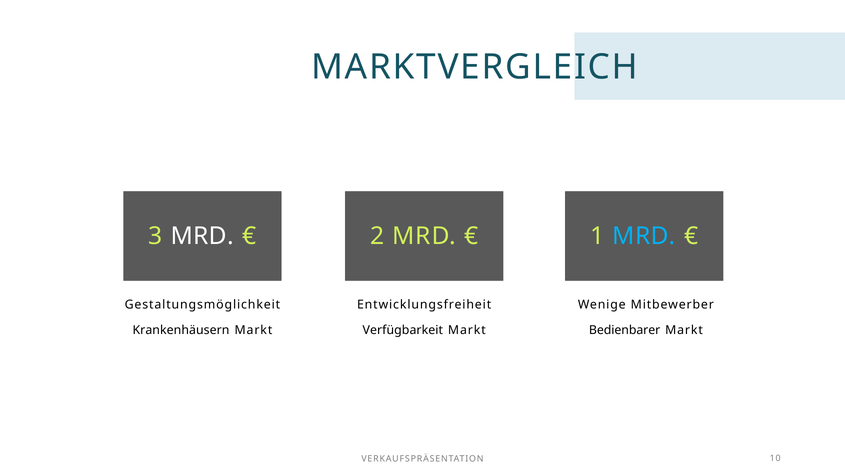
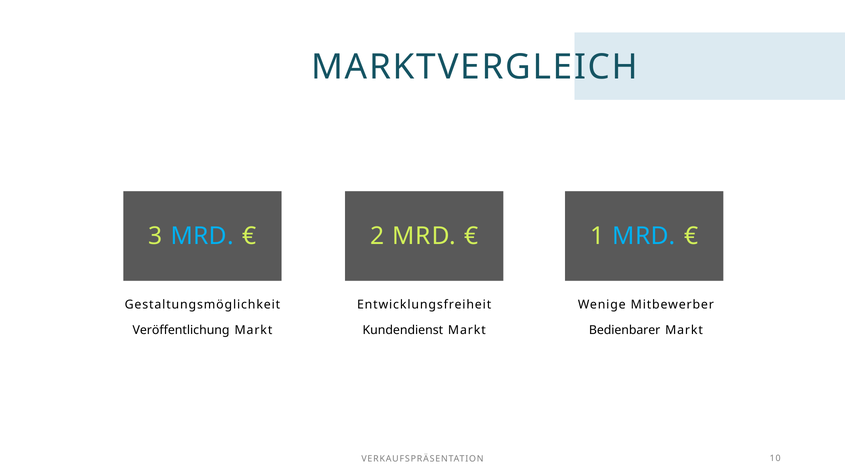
MRD at (202, 236) colour: white -> light blue
Krankenhäusern: Krankenhäusern -> Veröffentlichung
Verfügbarkeit: Verfügbarkeit -> Kundendienst
